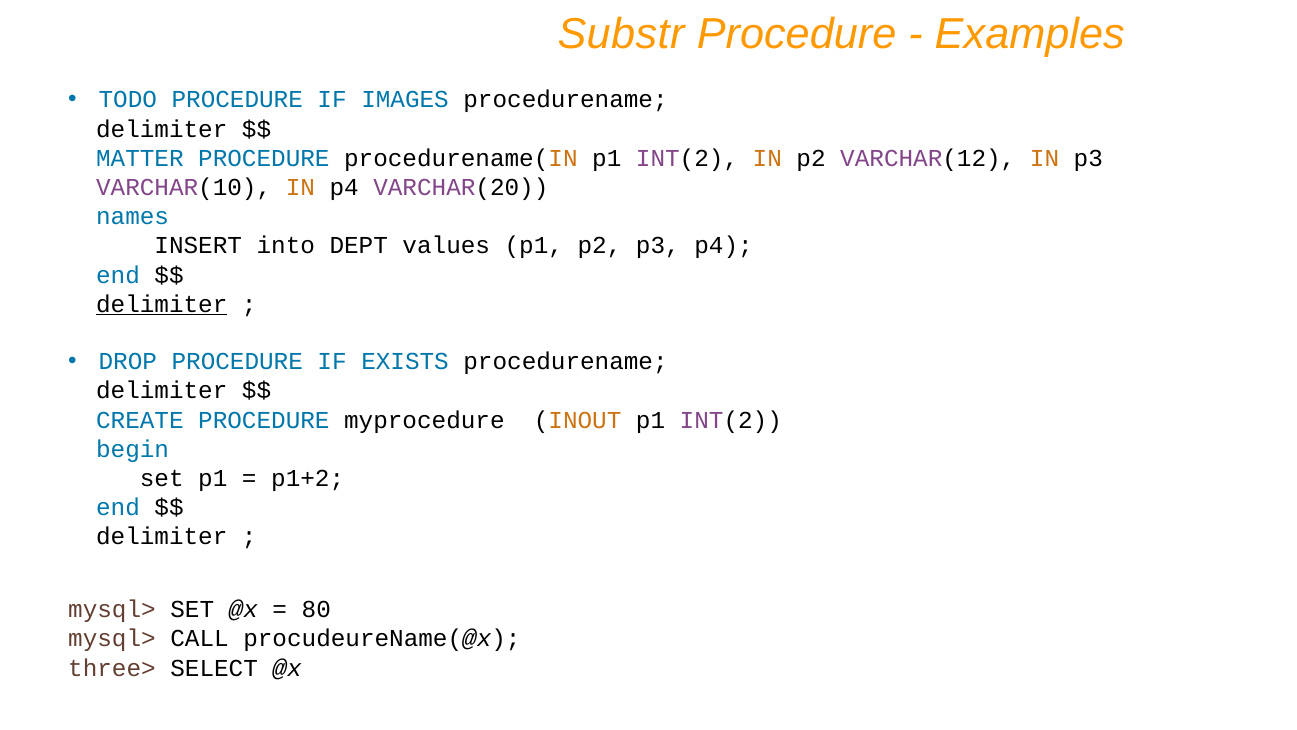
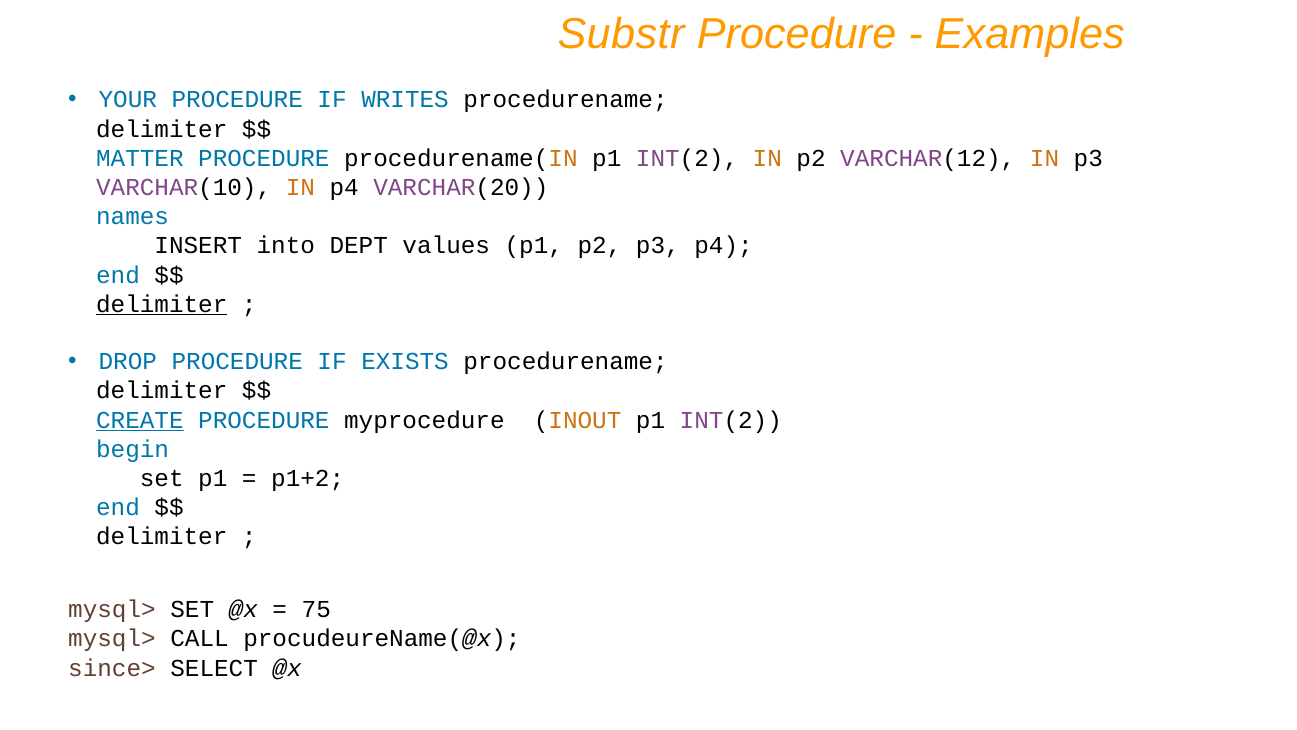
TODO: TODO -> YOUR
IMAGES: IMAGES -> WRITES
CREATE underline: none -> present
80: 80 -> 75
three>: three> -> since>
